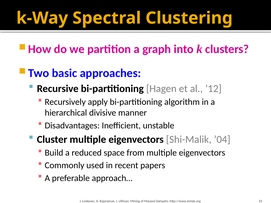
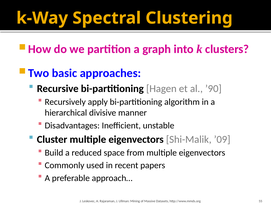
’12: ’12 -> ’90
’04: ’04 -> ’09
